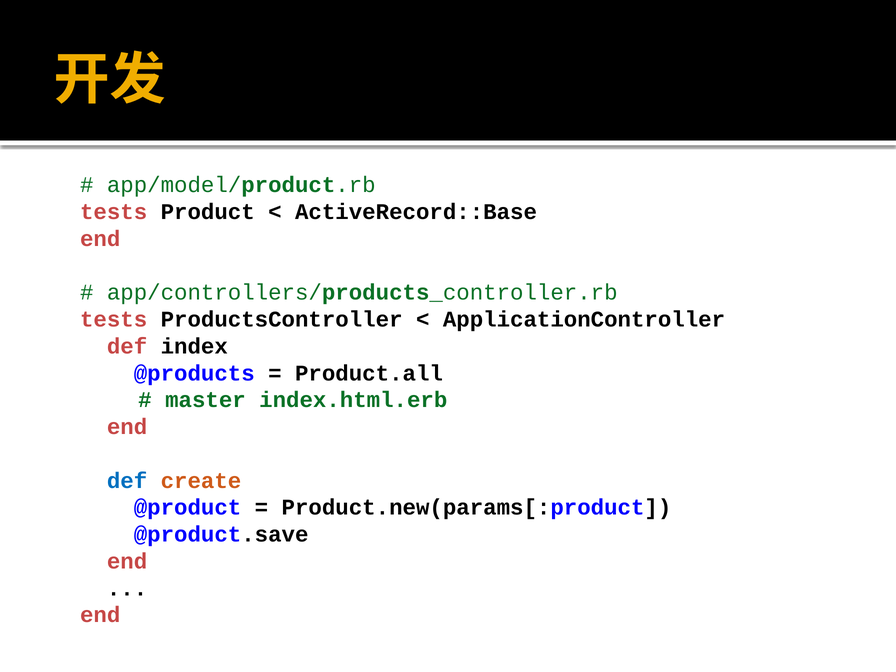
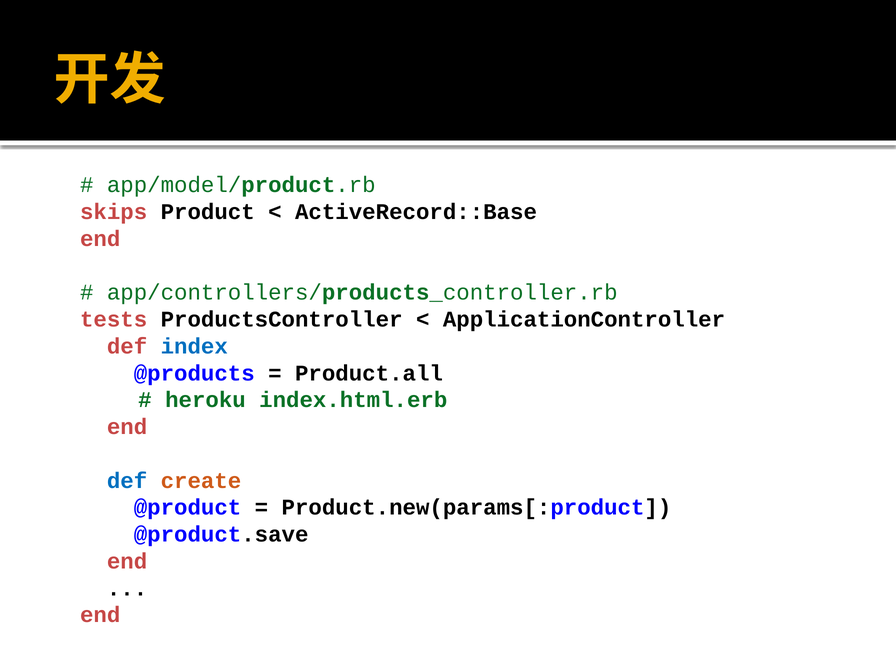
tests at (114, 212): tests -> skips
index colour: black -> blue
master: master -> heroku
